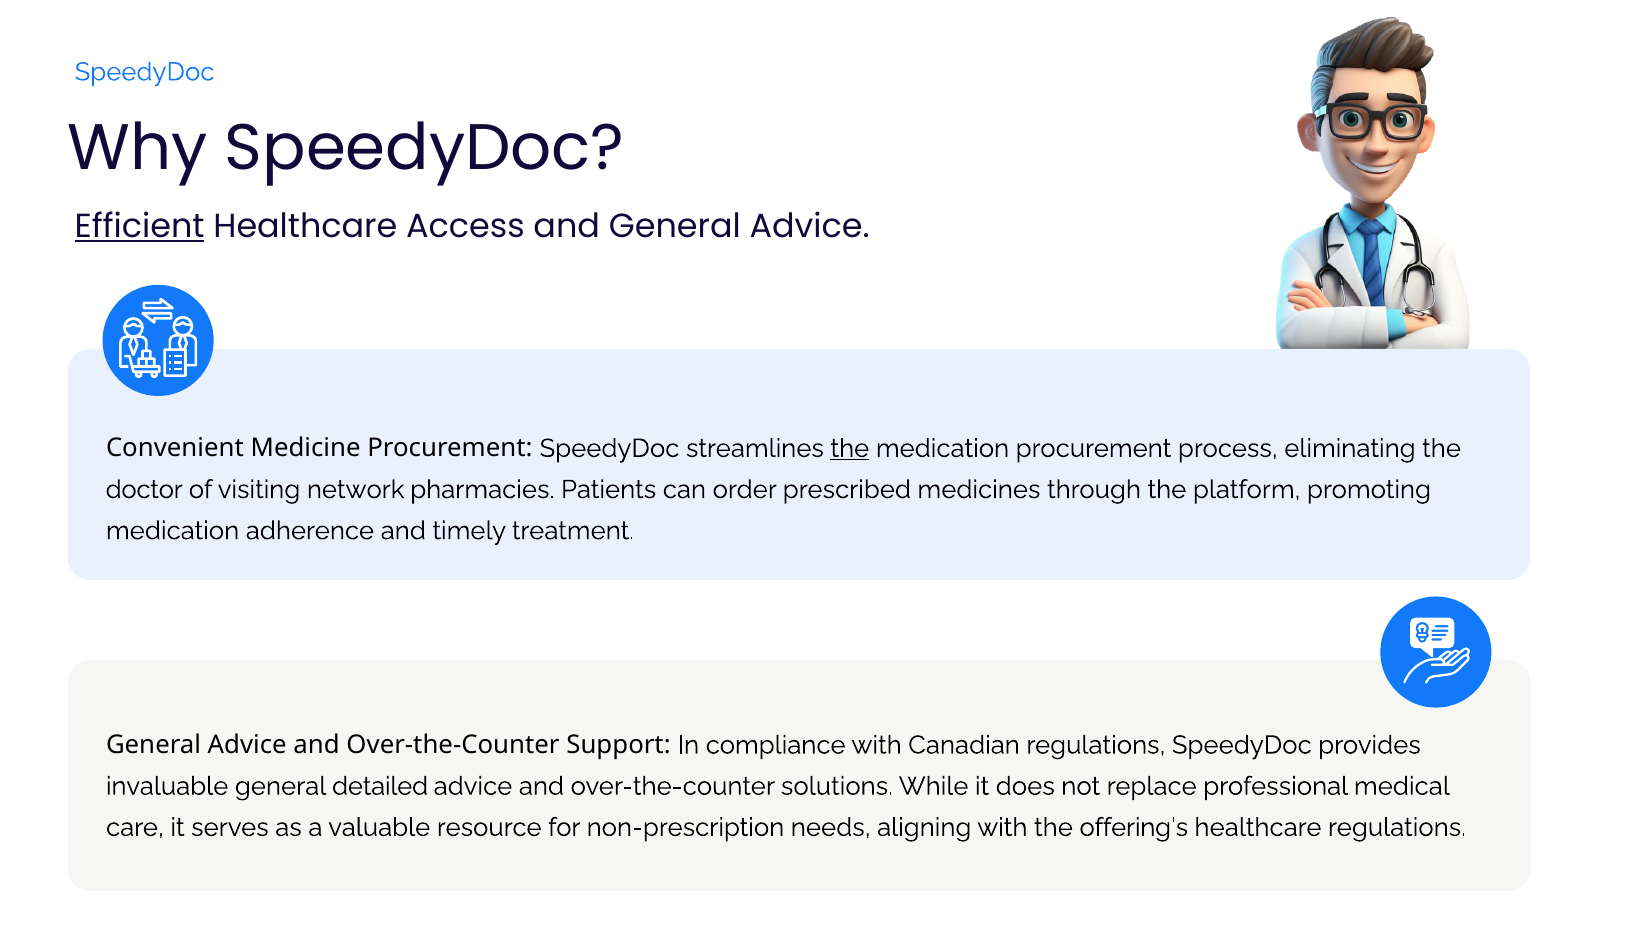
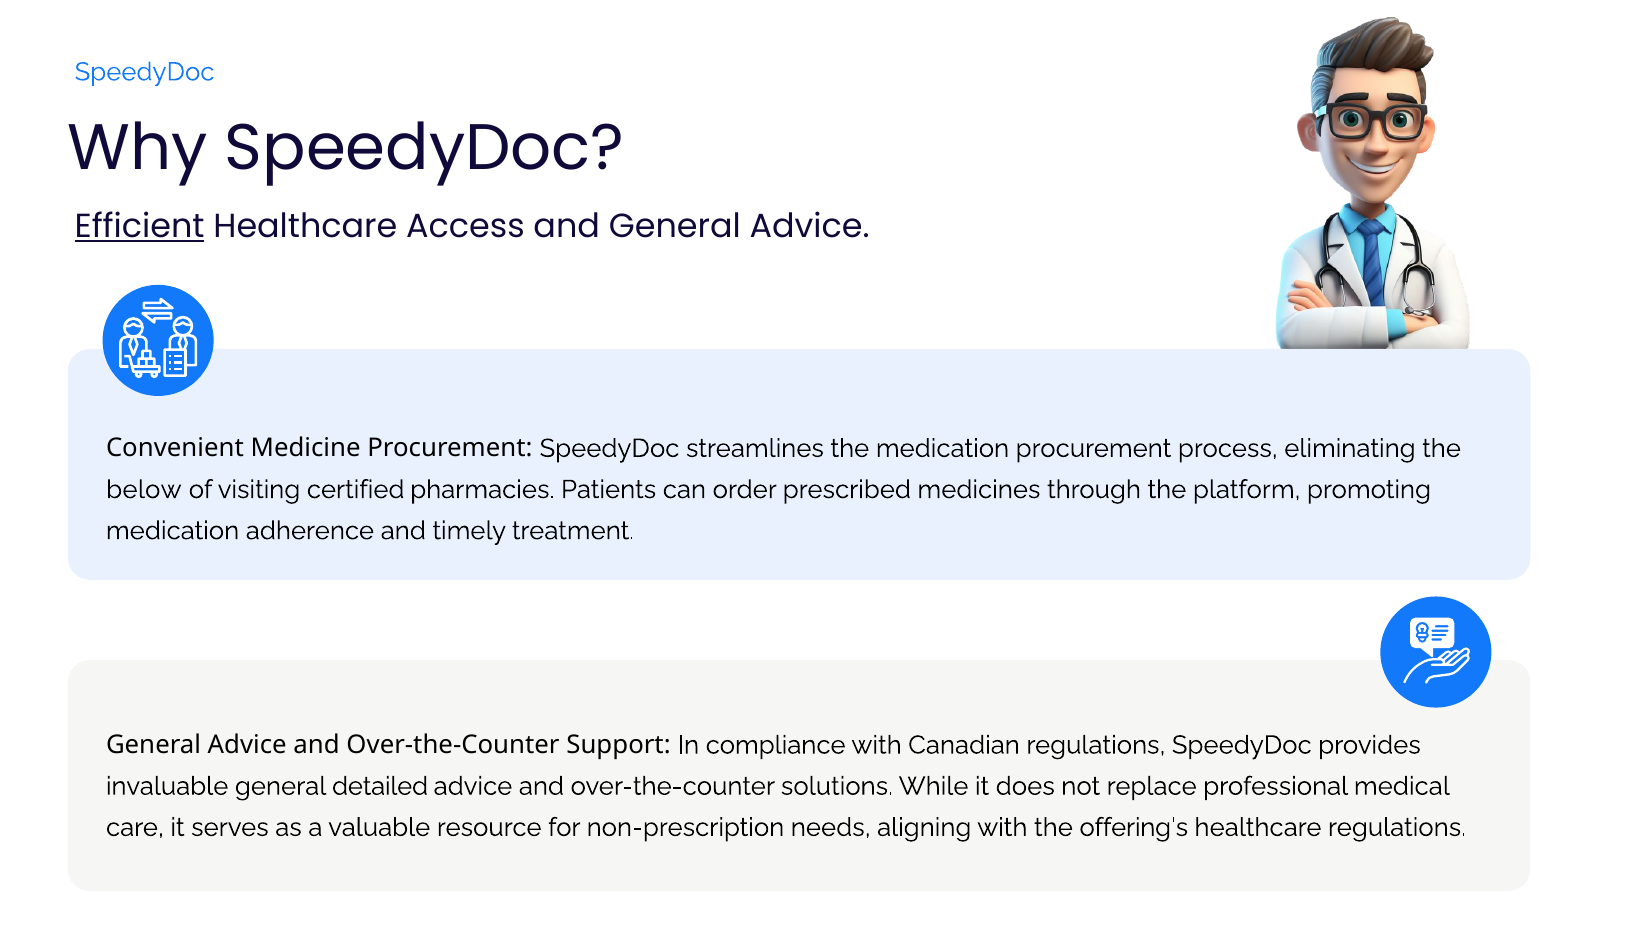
the at (850, 448) underline: present -> none
doctor: doctor -> below
network: network -> certified
